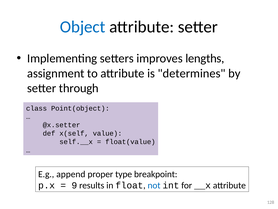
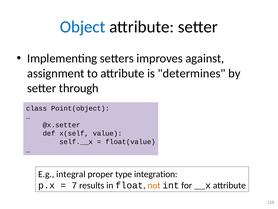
lengths: lengths -> against
append: append -> integral
breakpoint: breakpoint -> integration
9: 9 -> 7
not colour: blue -> orange
